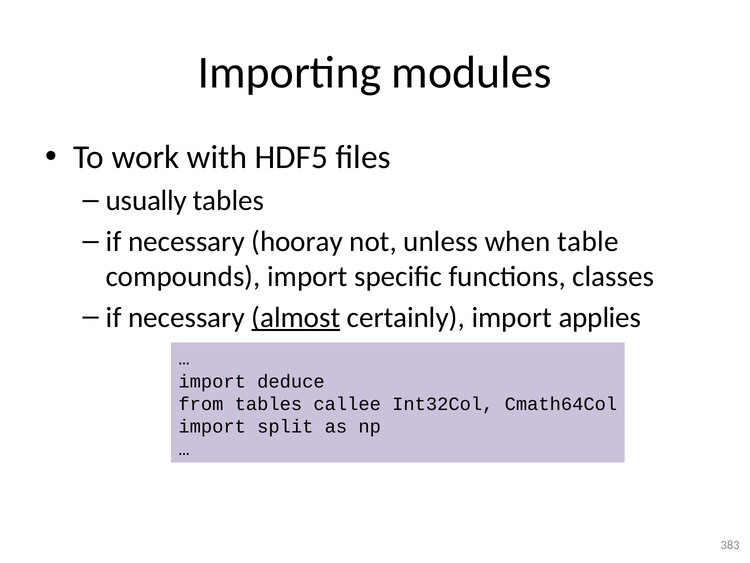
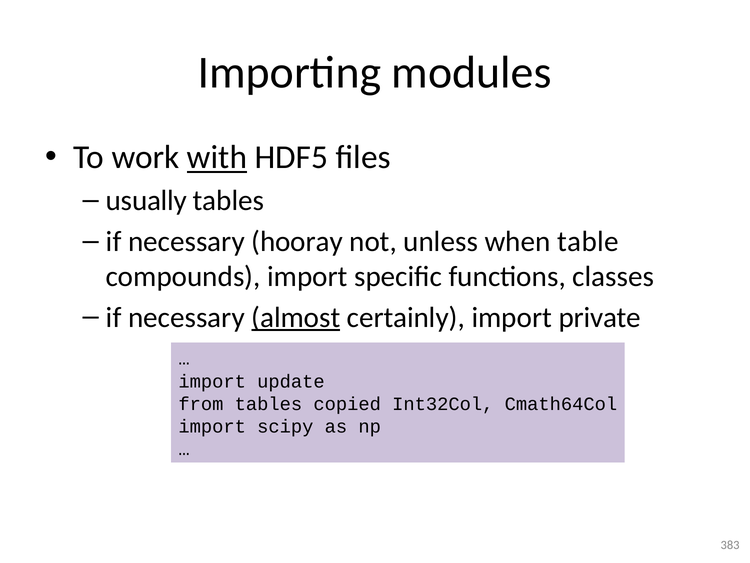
with underline: none -> present
applies: applies -> private
deduce: deduce -> update
callee: callee -> copied
split: split -> scipy
